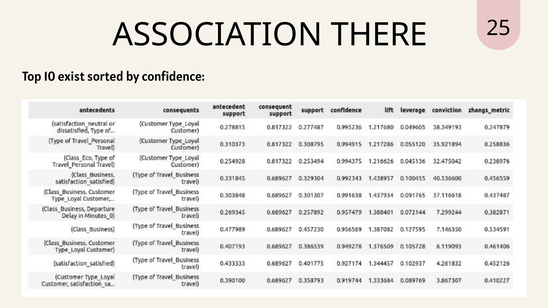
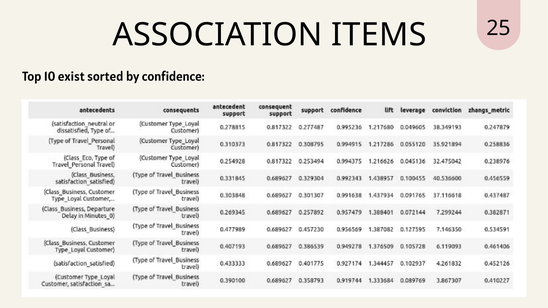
THERE: THERE -> ITEMS
